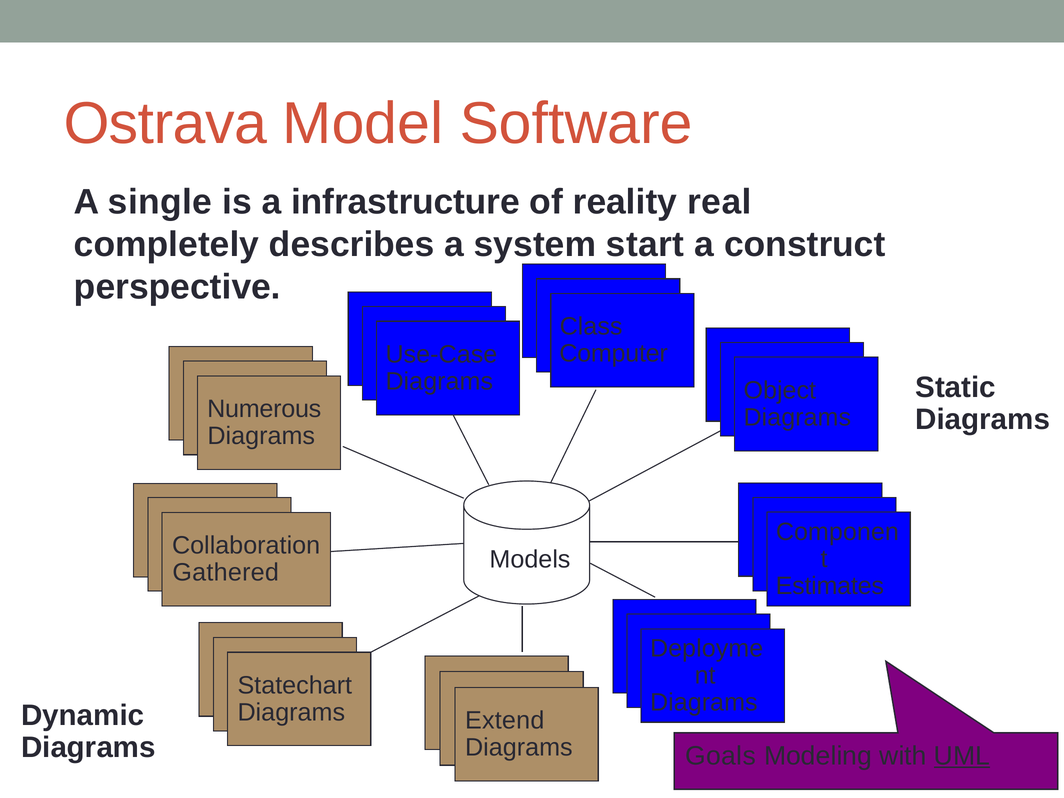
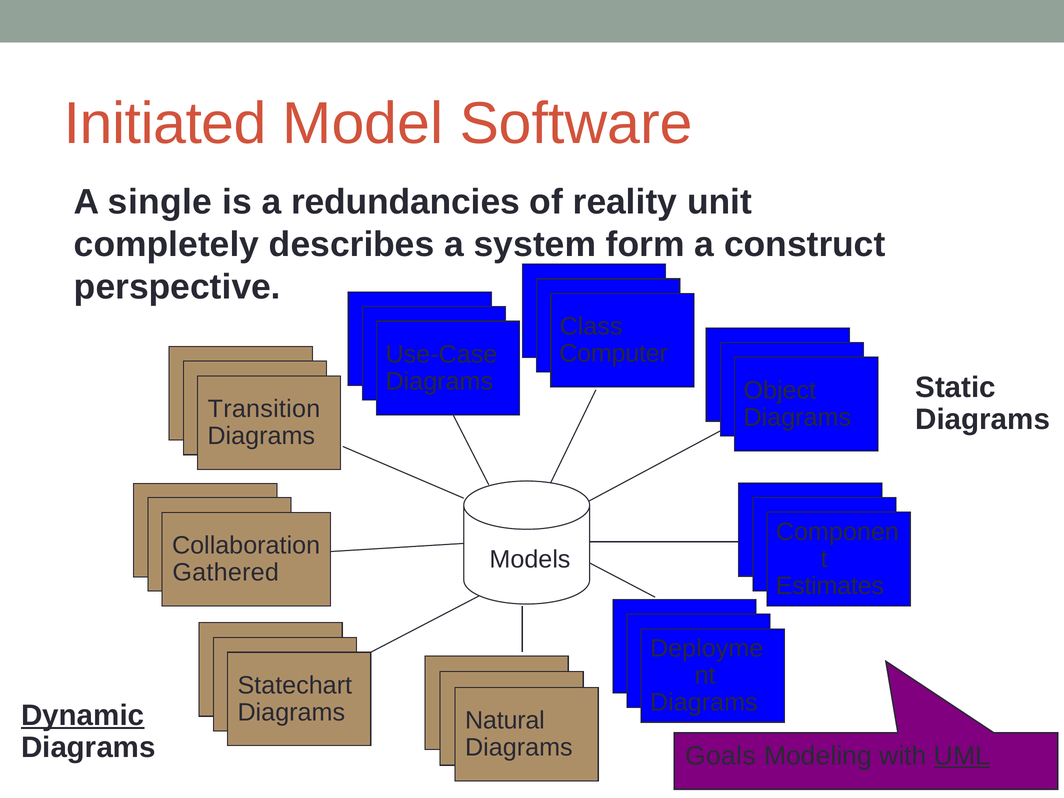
Ostrava: Ostrava -> Initiated
infrastructure: infrastructure -> redundancies
real: real -> unit
start: start -> form
Numerous: Numerous -> Transition
Dynamic underline: none -> present
Extend: Extend -> Natural
